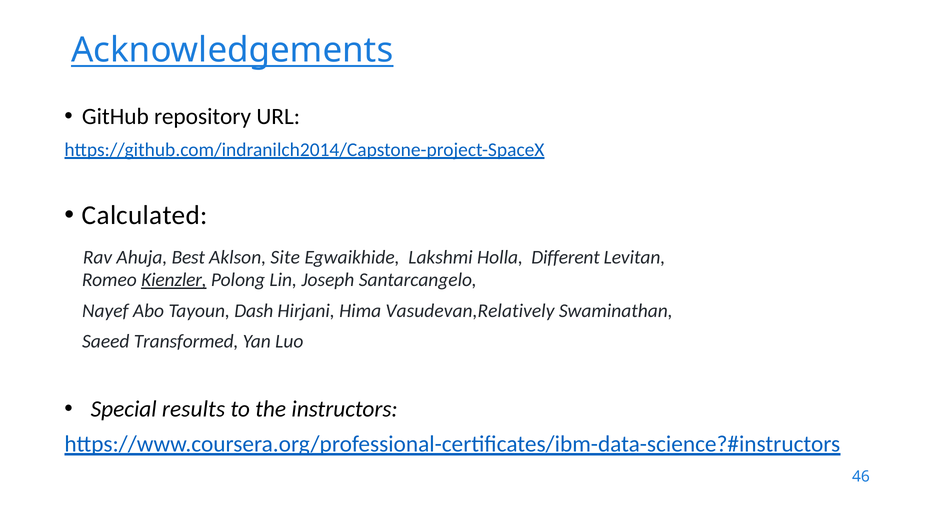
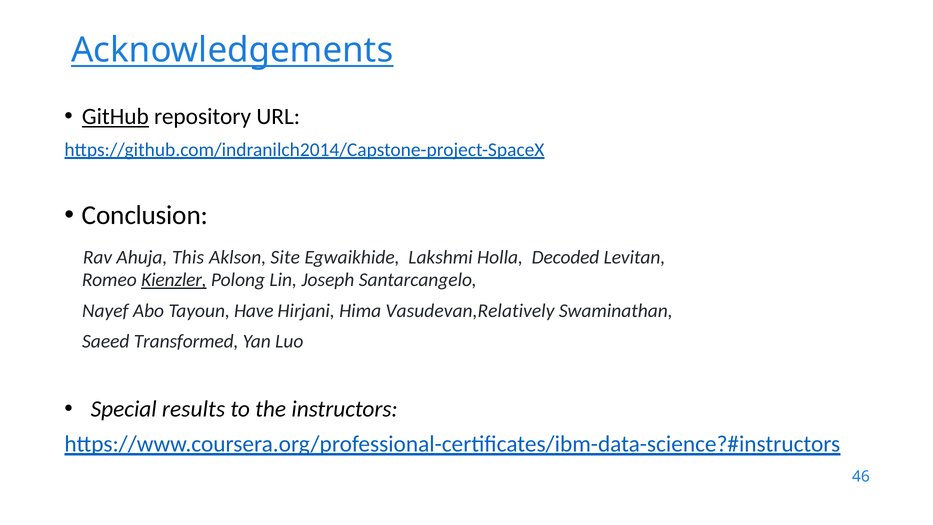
GitHub underline: none -> present
Calculated: Calculated -> Conclusion
Best: Best -> This
Different: Different -> Decoded
Dash: Dash -> Have
